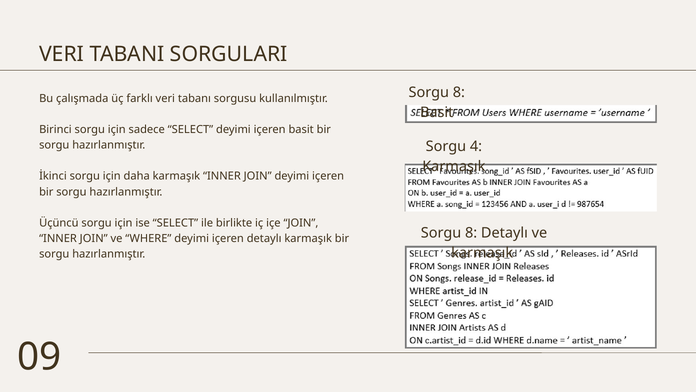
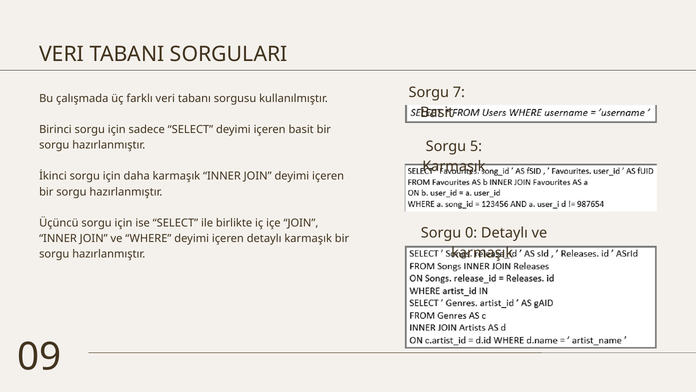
8 at (459, 92): 8 -> 7
4: 4 -> 5
8 at (471, 233): 8 -> 0
